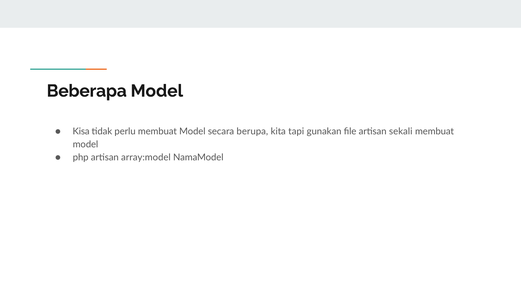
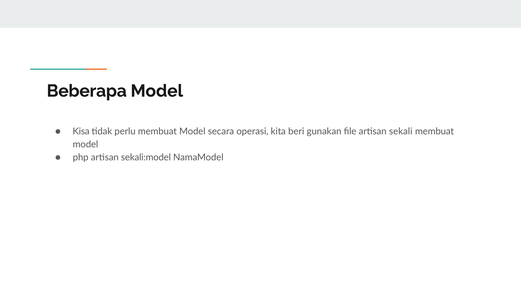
berupa: berupa -> operasi
tapi: tapi -> beri
array:model: array:model -> sekali:model
